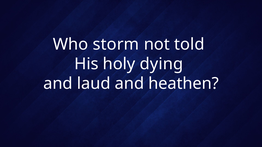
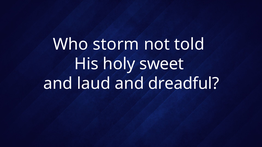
dying: dying -> sweet
heathen: heathen -> dreadful
